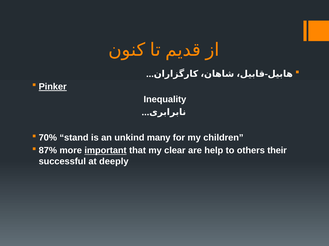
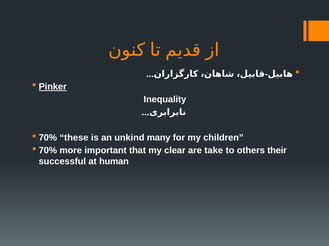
stand: stand -> these
87% at (48, 151): 87% -> 70%
important underline: present -> none
help: help -> take
deeply: deeply -> human
